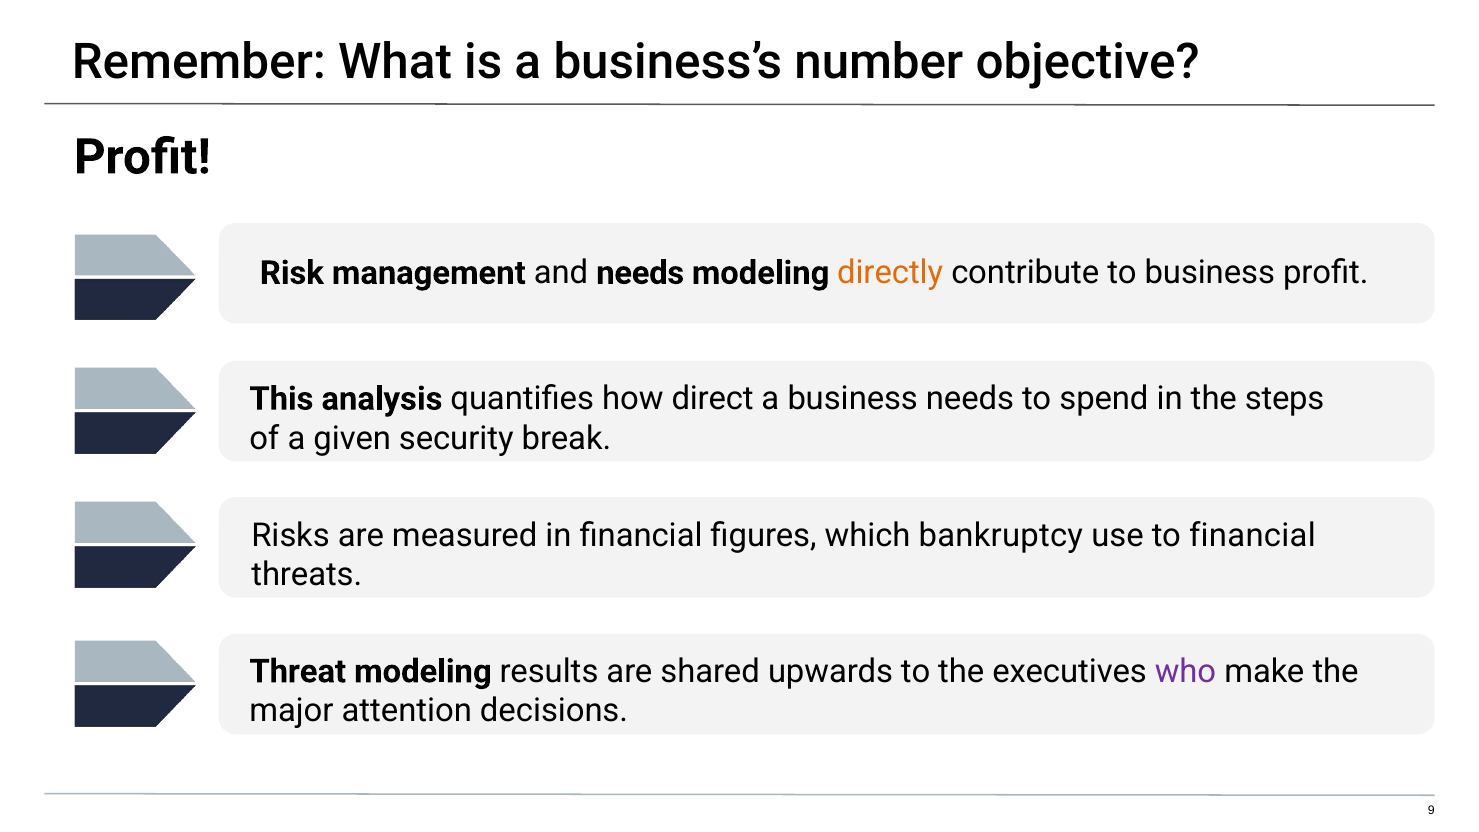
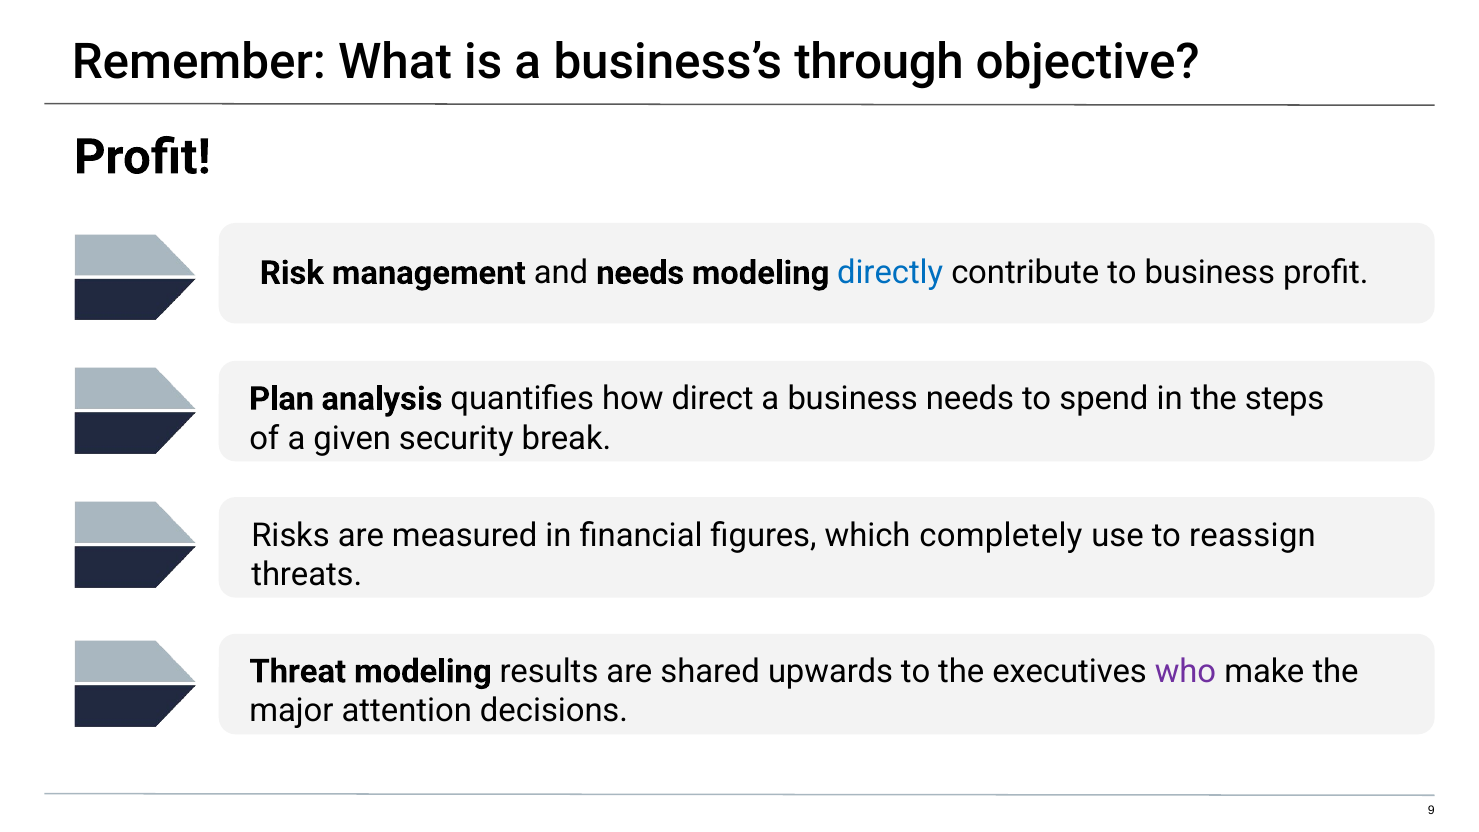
number: number -> through
directly colour: orange -> blue
This: This -> Plan
bankruptcy: bankruptcy -> completely
to financial: financial -> reassign
